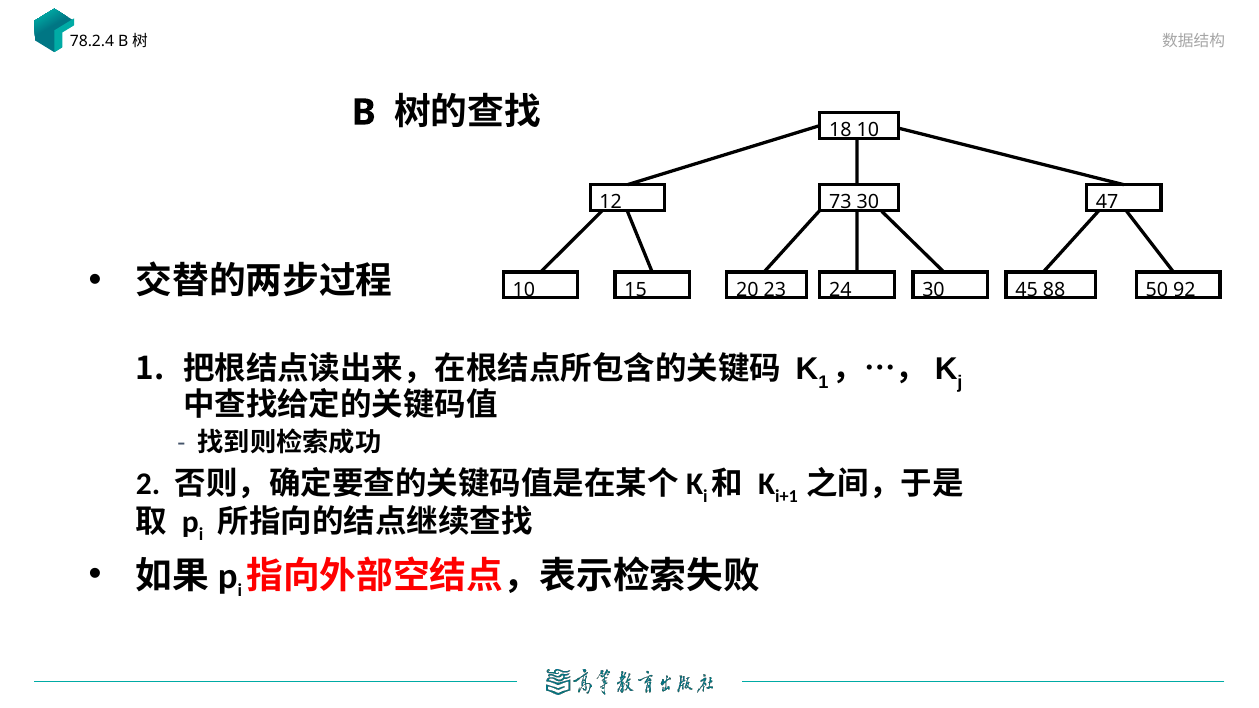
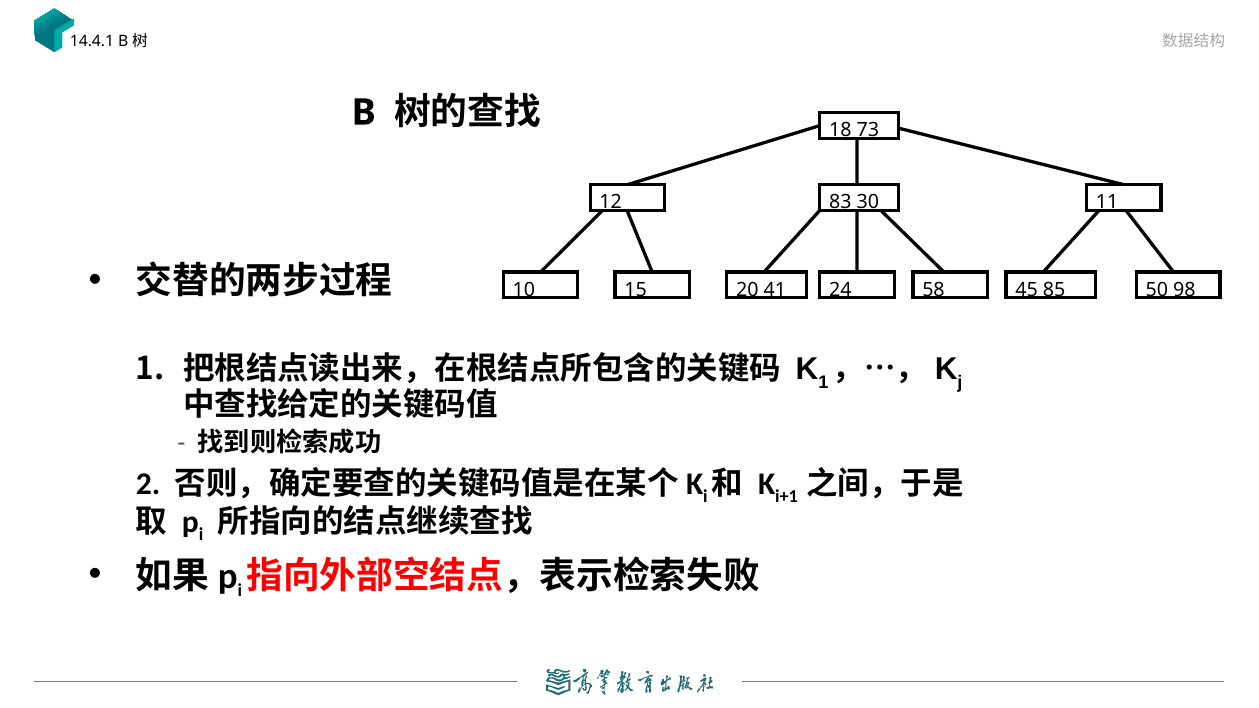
78.2.4: 78.2.4 -> 14.4.1
18 10: 10 -> 73
73: 73 -> 83
47: 47 -> 11
23: 23 -> 41
24 30: 30 -> 58
88: 88 -> 85
92: 92 -> 98
